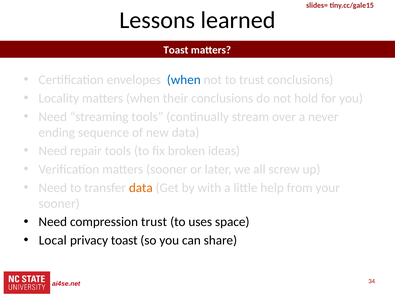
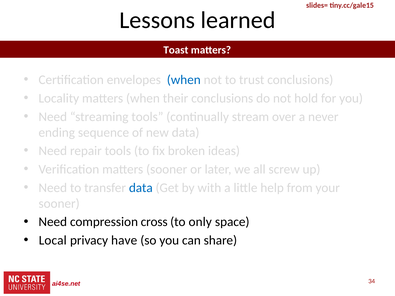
data at (141, 188) colour: orange -> blue
compression trust: trust -> cross
uses: uses -> only
privacy toast: toast -> have
